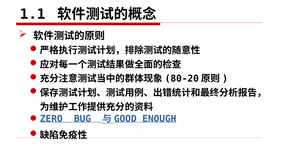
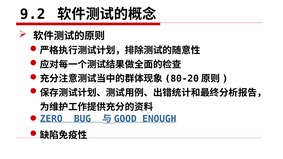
1.1: 1.1 -> 9.2
